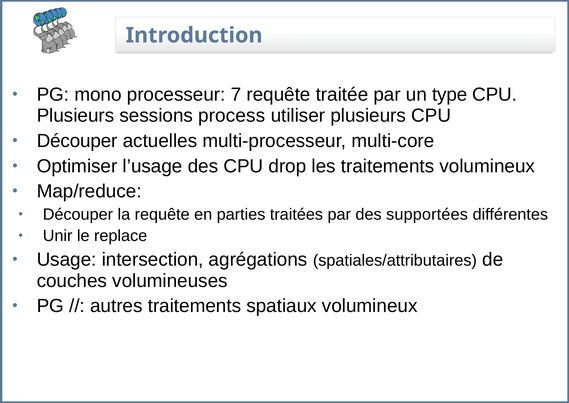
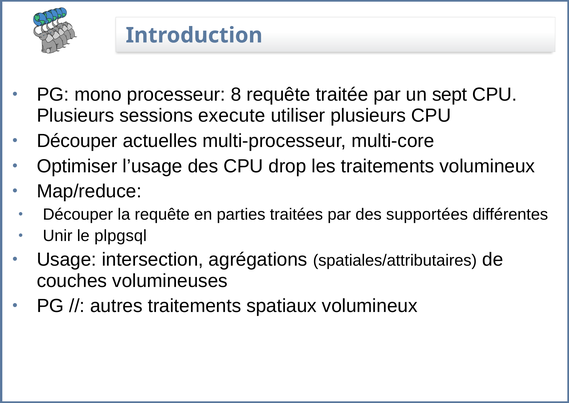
7: 7 -> 8
type: type -> sept
process: process -> execute
replace: replace -> plpgsql
